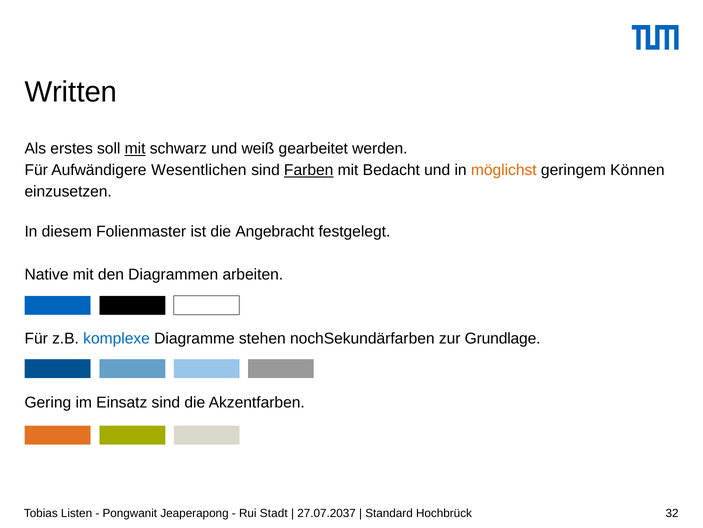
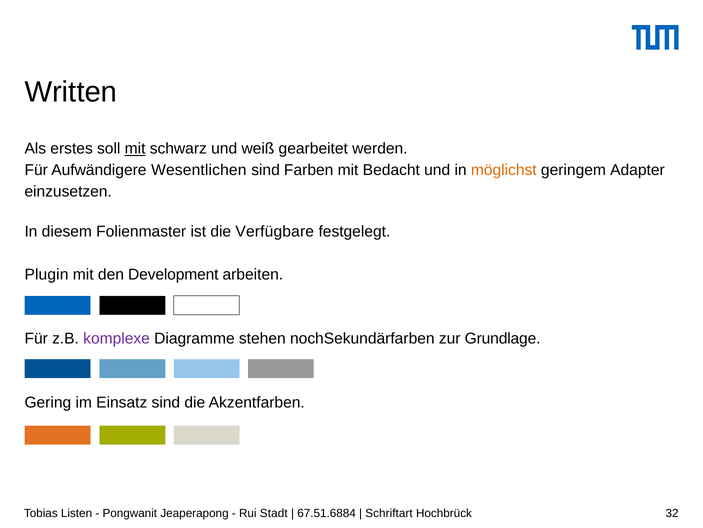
Farben underline: present -> none
Können: Können -> Adapter
Angebracht: Angebracht -> Verfügbare
Native: Native -> Plugin
Diagrammen: Diagrammen -> Development
komplexe colour: blue -> purple
27.07.2037: 27.07.2037 -> 67.51.6884
Standard: Standard -> Schriftart
